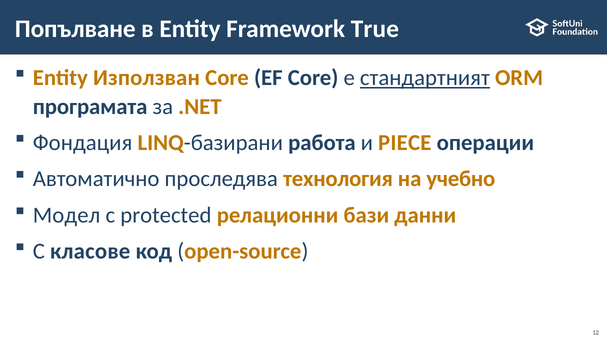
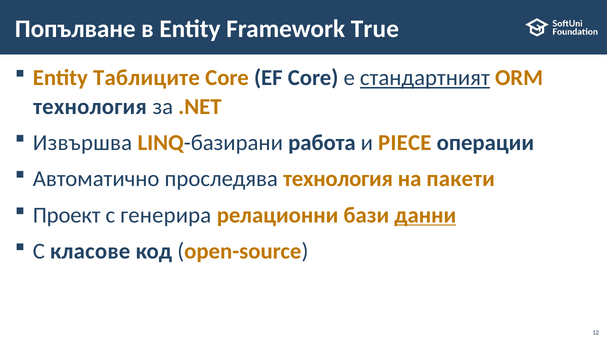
Използван: Използван -> Таблиците
програмата at (90, 107): програмата -> технология
Фондация: Фондация -> Извършва
учебно: учебно -> пакети
Модел: Модел -> Проект
protected: protected -> генерира
данни underline: none -> present
